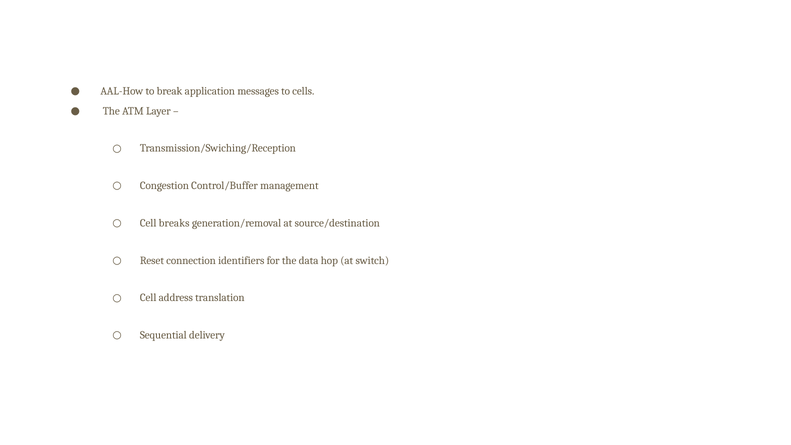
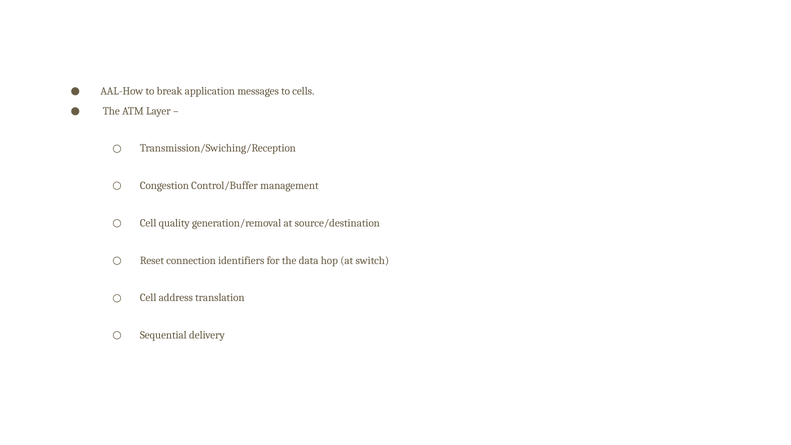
breaks: breaks -> quality
